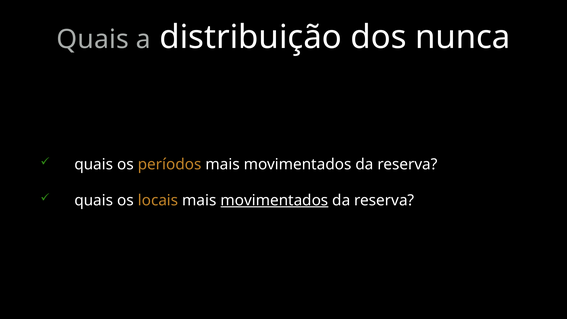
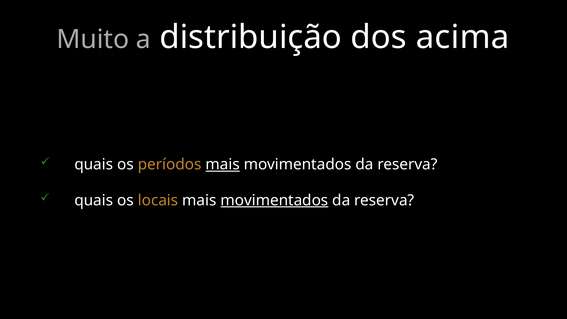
Quais at (93, 39): Quais -> Muito
nunca: nunca -> acima
mais at (223, 164) underline: none -> present
